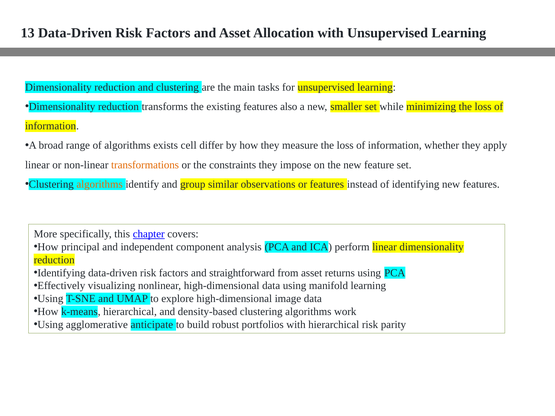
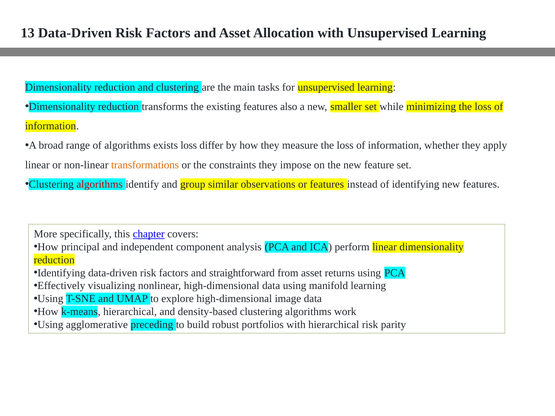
exists cell: cell -> loss
algorithms at (100, 184) colour: orange -> red
anticipate: anticipate -> preceding
